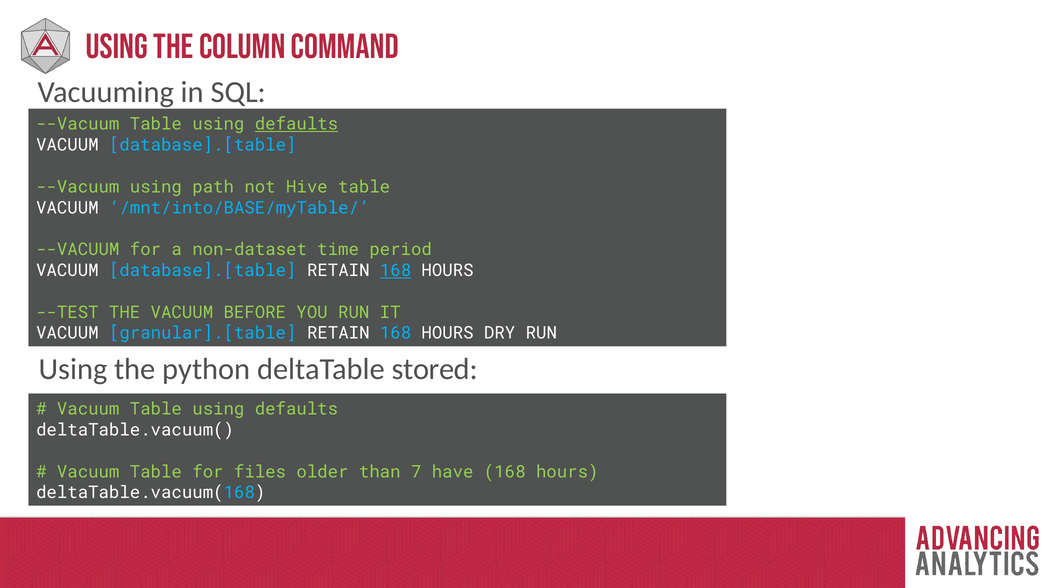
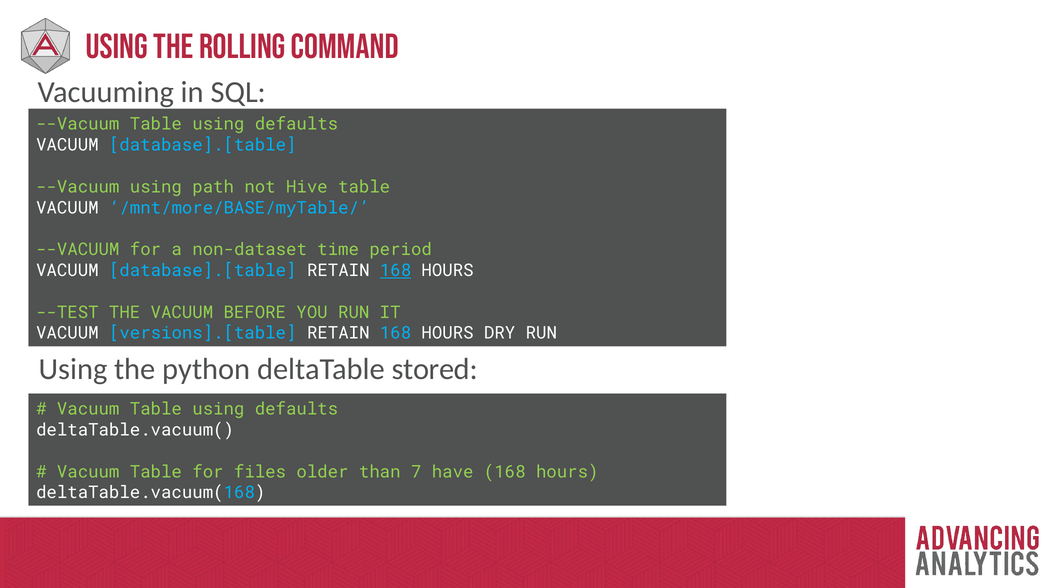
Column: Column -> Rolling
defaults at (296, 124) underline: present -> none
/mnt/into/BASE/myTable/: /mnt/into/BASE/myTable/ -> /mnt/more/BASE/myTable/
granular].[table: granular].[table -> versions].[table
